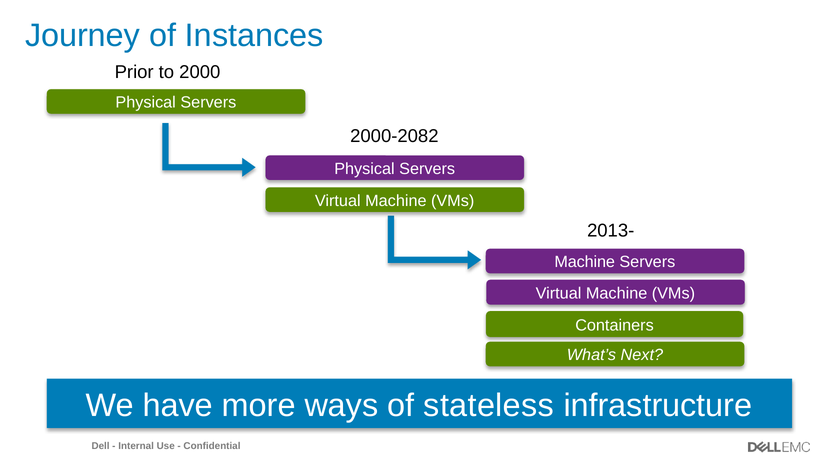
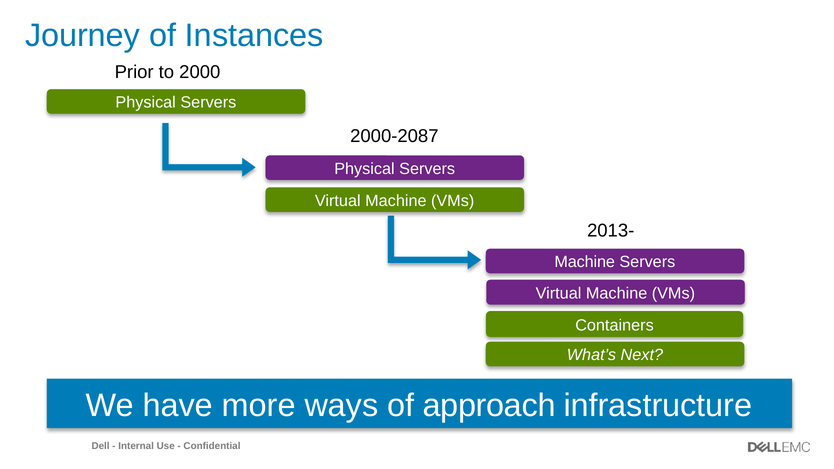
2000-2082: 2000-2082 -> 2000-2087
stateless: stateless -> approach
